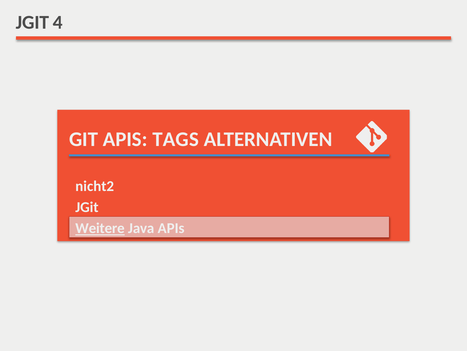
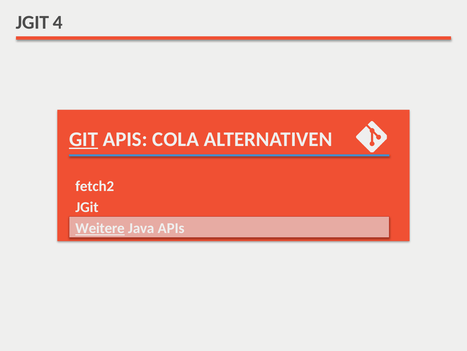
GIT underline: none -> present
TAGS: TAGS -> COLA
nicht2: nicht2 -> fetch2
